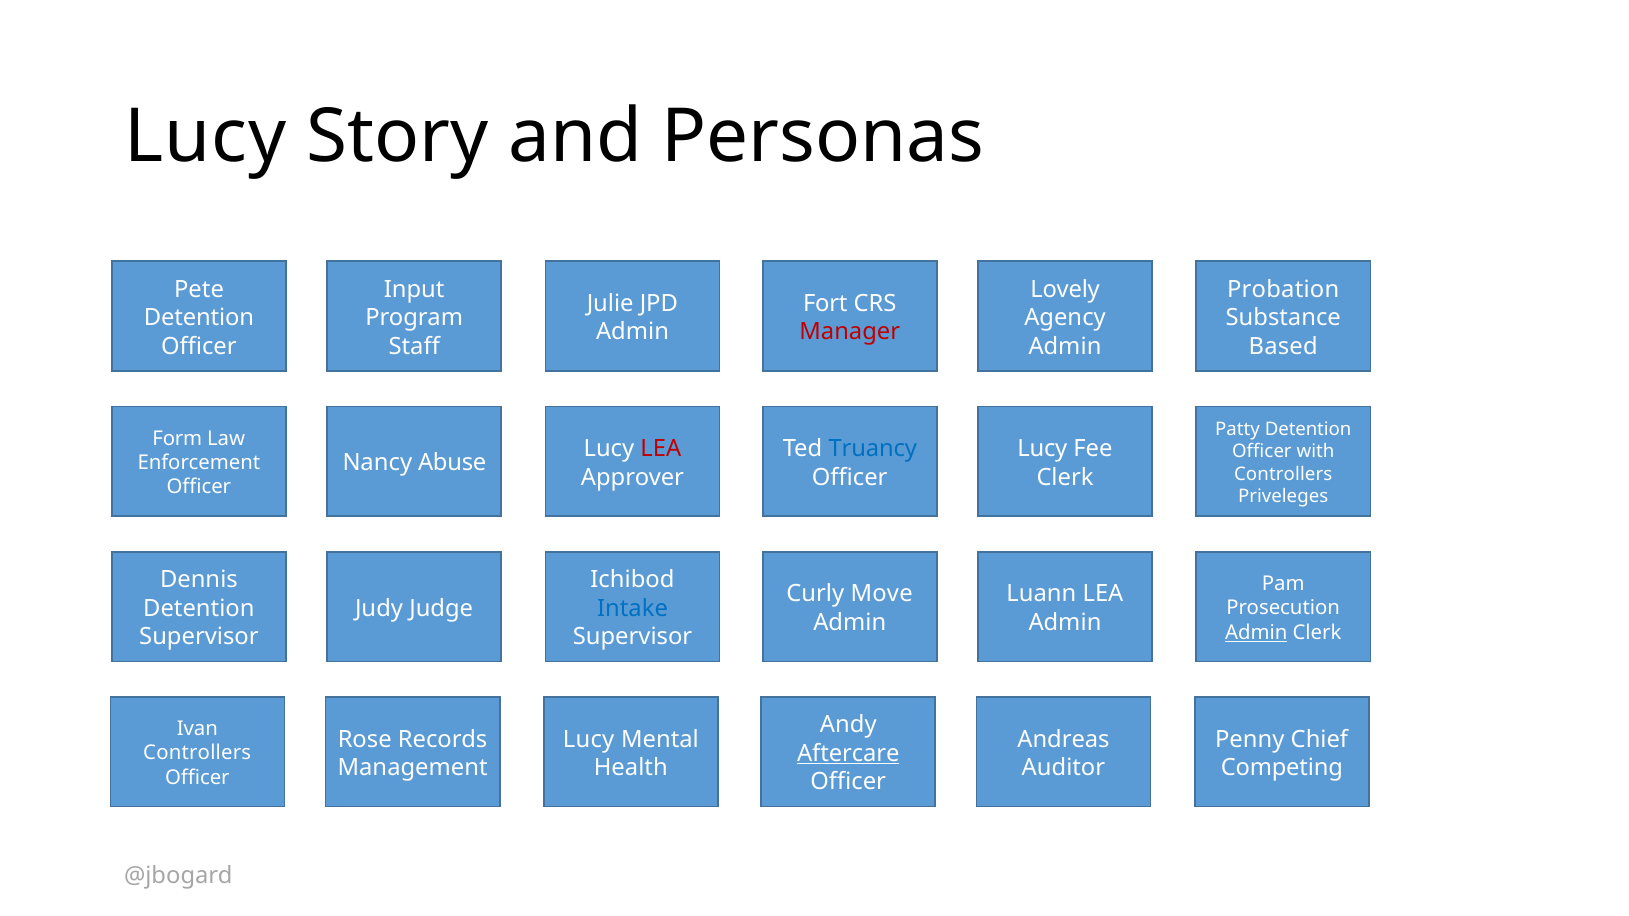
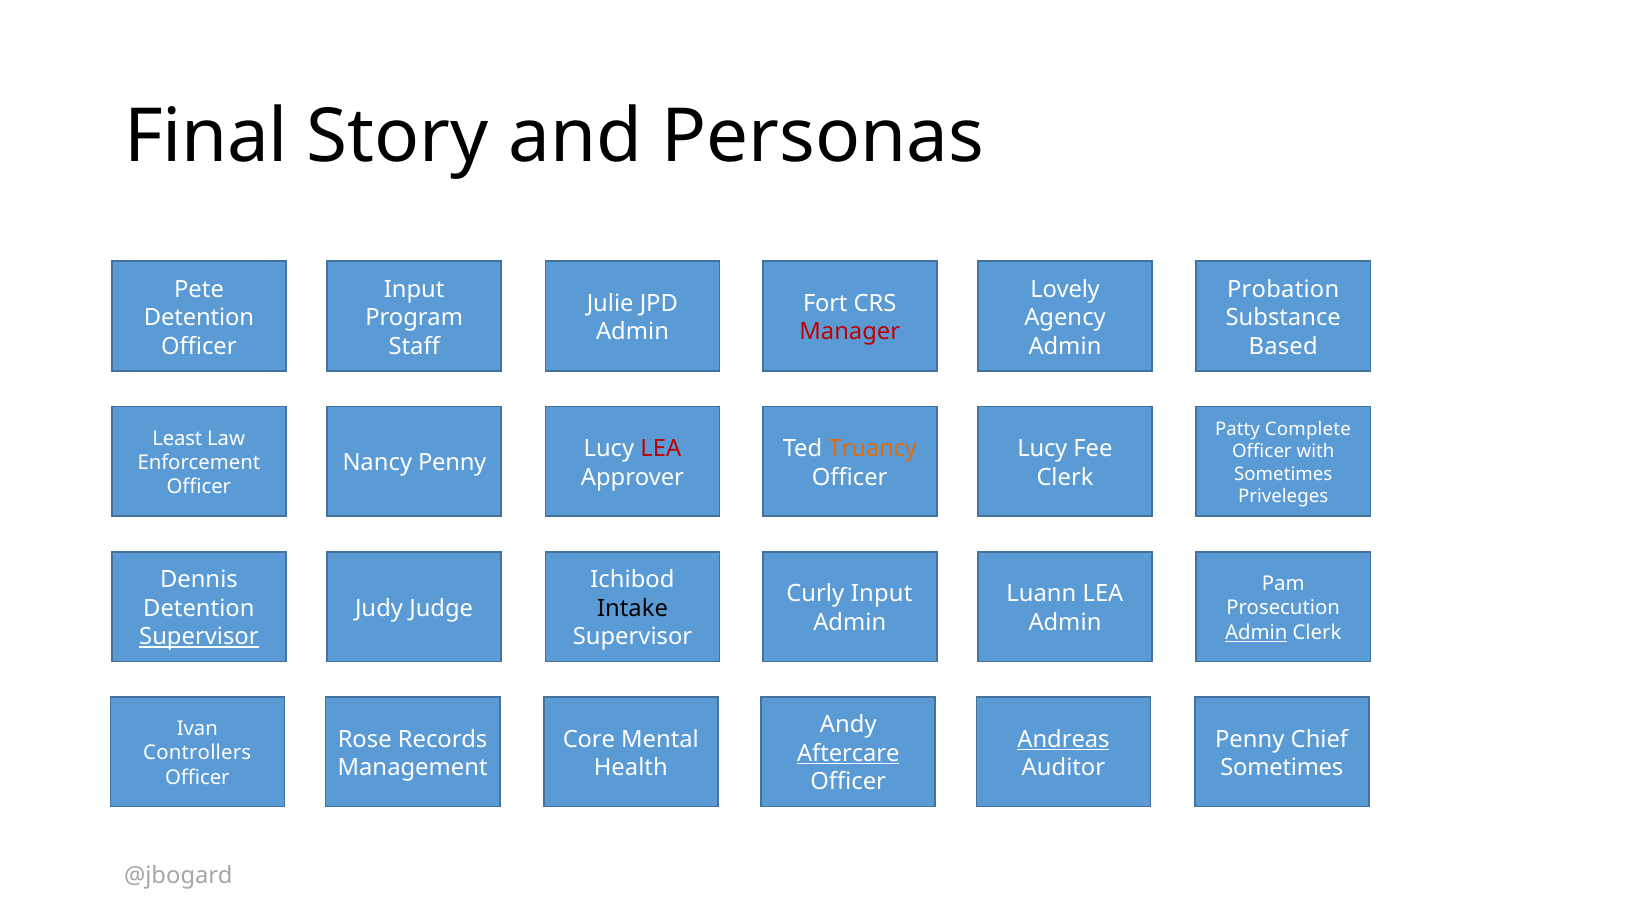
Lucy at (205, 137): Lucy -> Final
Patty Detention: Detention -> Complete
Form: Form -> Least
Truancy colour: blue -> orange
Nancy Abuse: Abuse -> Penny
Controllers at (1283, 474): Controllers -> Sometimes
Curly Move: Move -> Input
Intake colour: blue -> black
Supervisor at (199, 637) underline: none -> present
Lucy at (589, 739): Lucy -> Core
Andreas underline: none -> present
Competing at (1282, 768): Competing -> Sometimes
